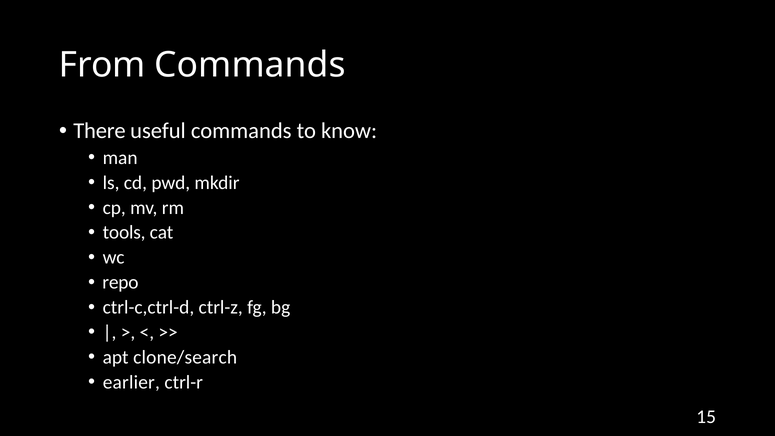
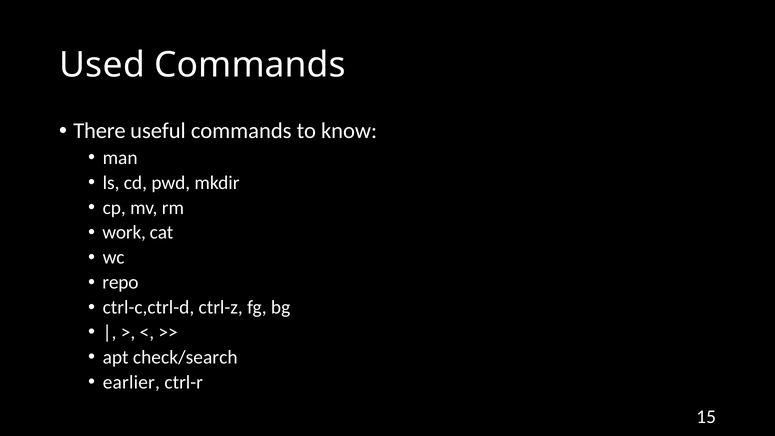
From: From -> Used
tools: tools -> work
clone/search: clone/search -> check/search
